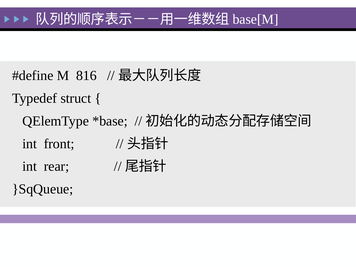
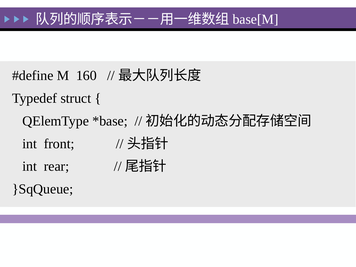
816: 816 -> 160
